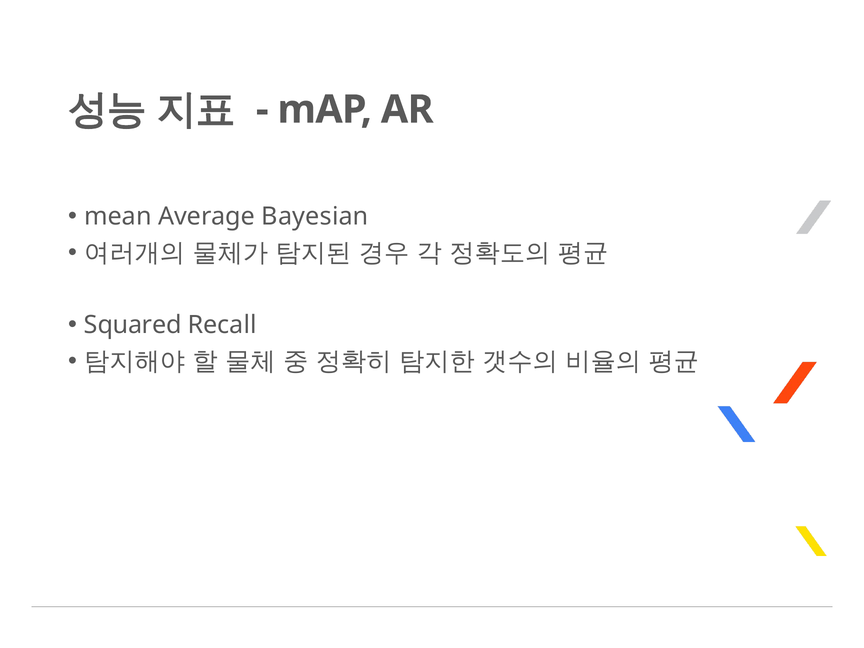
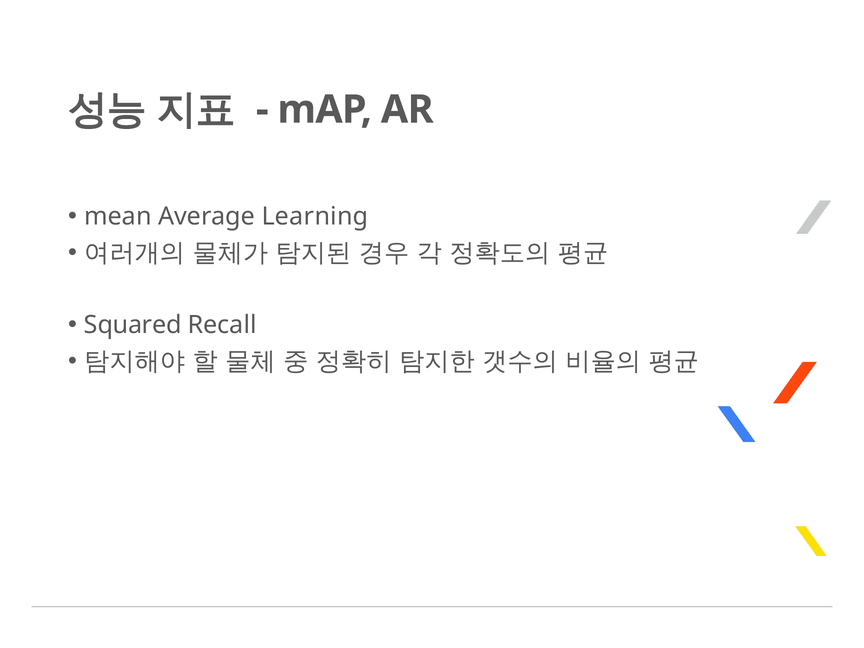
Bayesian: Bayesian -> Learning
